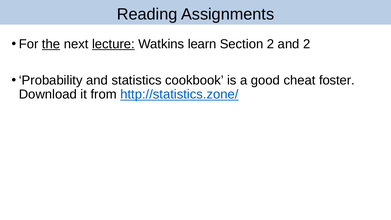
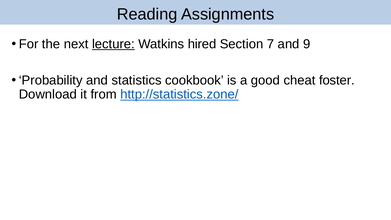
the underline: present -> none
learn: learn -> hired
Section 2: 2 -> 7
and 2: 2 -> 9
